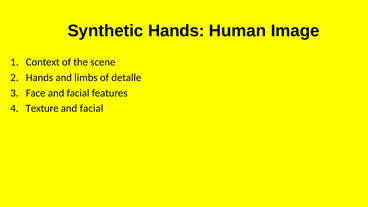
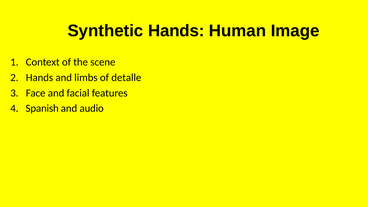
Texture: Texture -> Spanish
facial at (92, 108): facial -> audio
